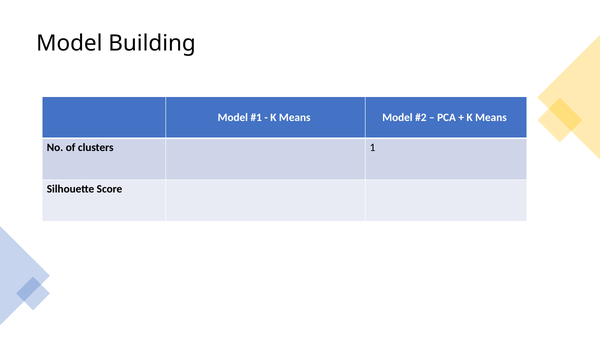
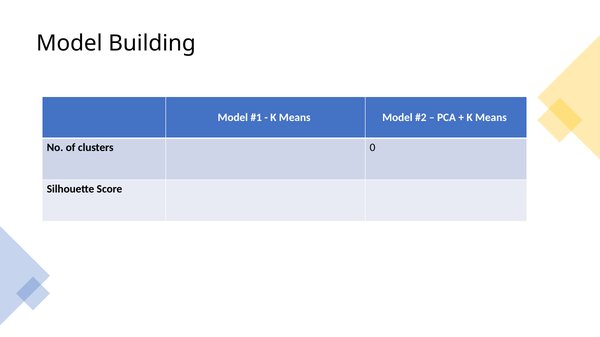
1: 1 -> 0
